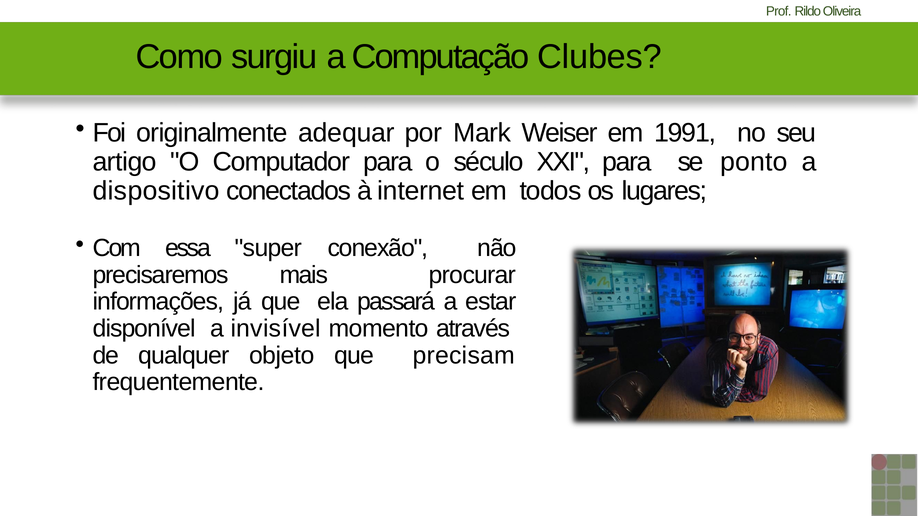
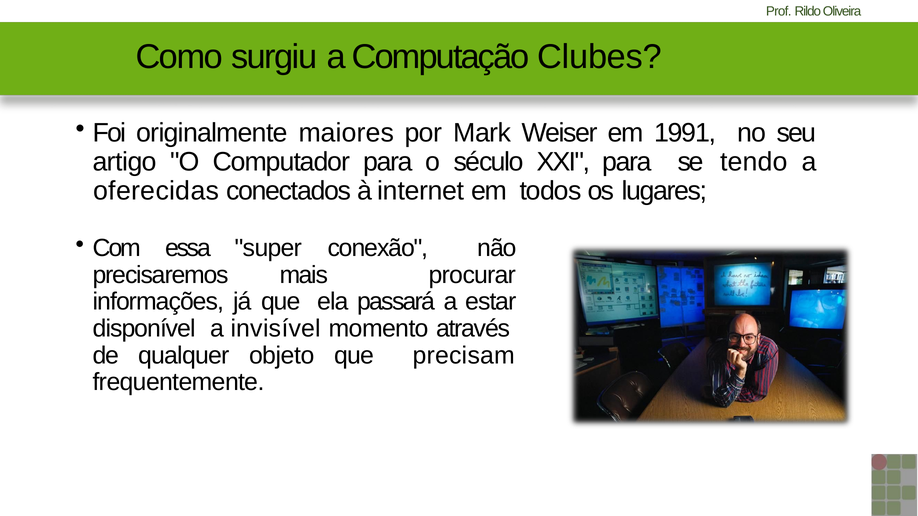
adequar: adequar -> maiores
ponto: ponto -> tendo
dispositivo: dispositivo -> oferecidas
